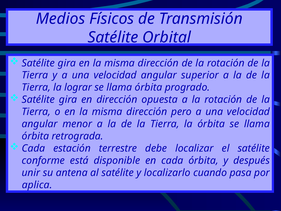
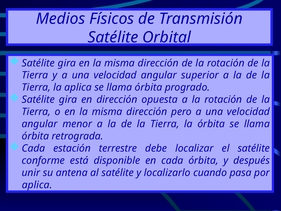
la lograr: lograr -> aplica
